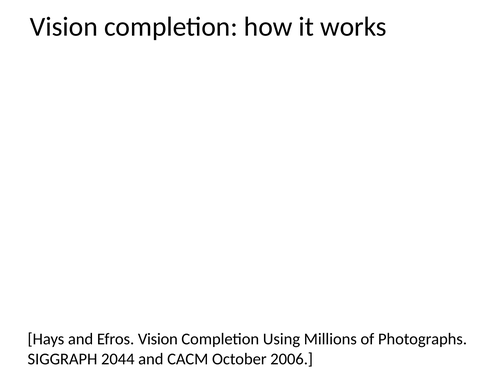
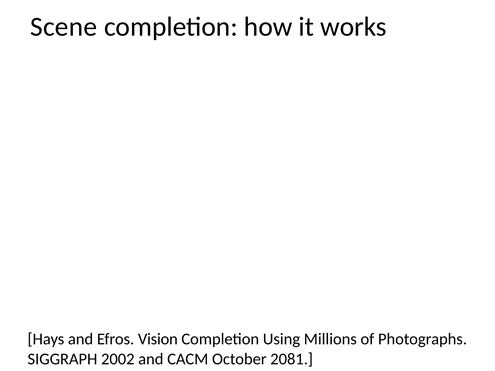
Vision at (64, 27): Vision -> Scene
2044: 2044 -> 2002
2006: 2006 -> 2081
